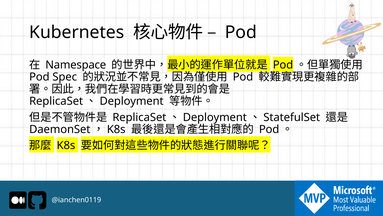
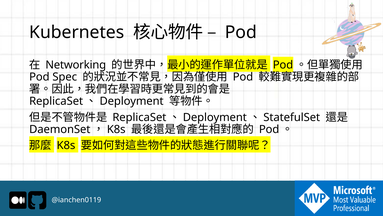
Namespace: Namespace -> Networking
